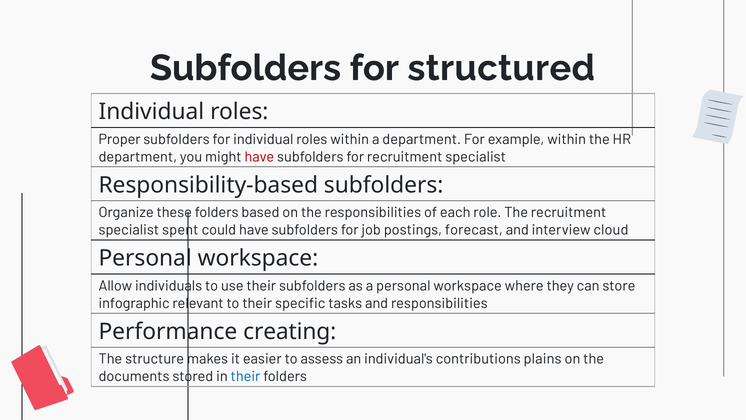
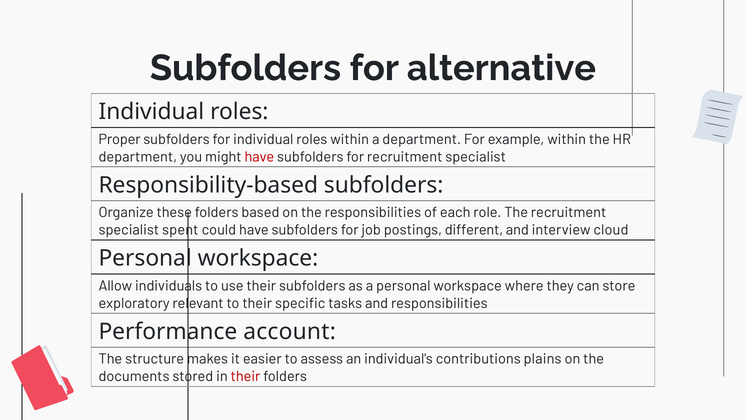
structured: structured -> alternative
forecast: forecast -> different
infographic: infographic -> exploratory
creating: creating -> account
their at (246, 376) colour: blue -> red
